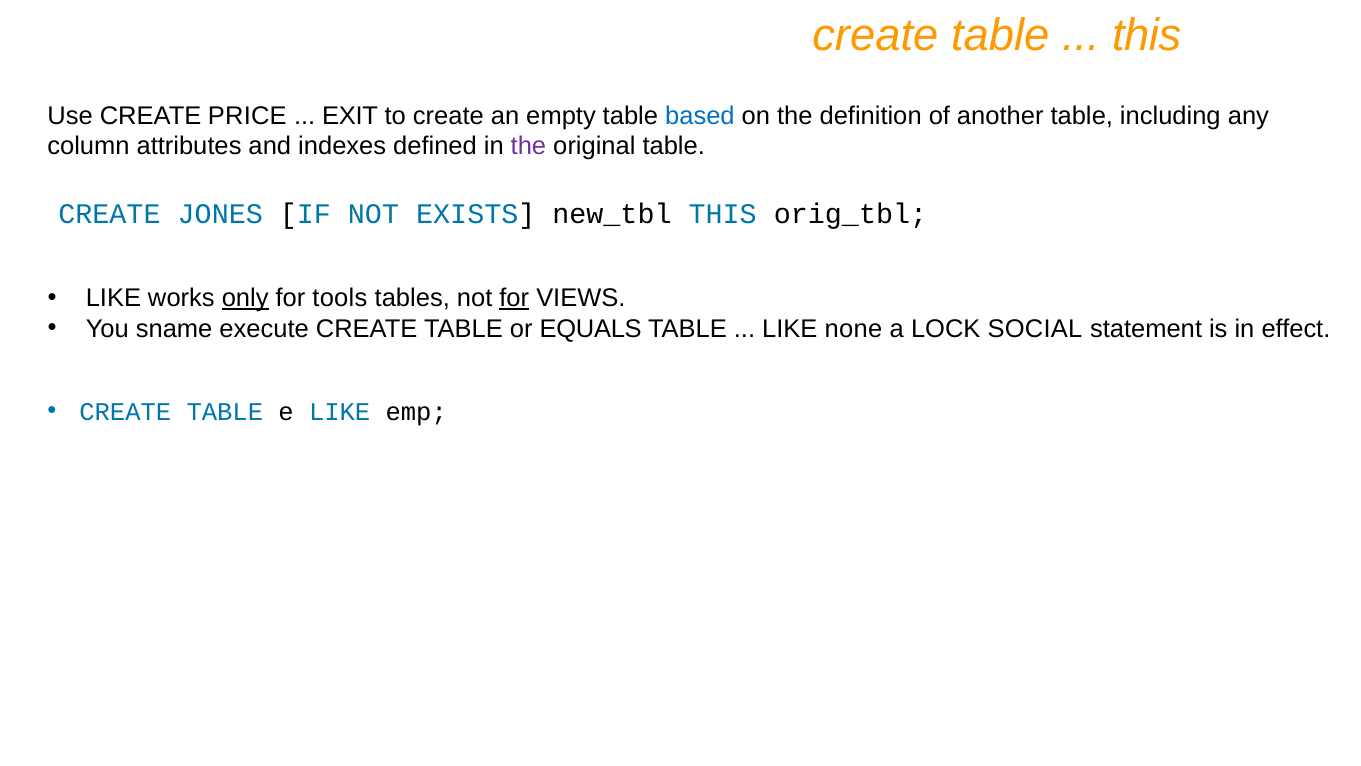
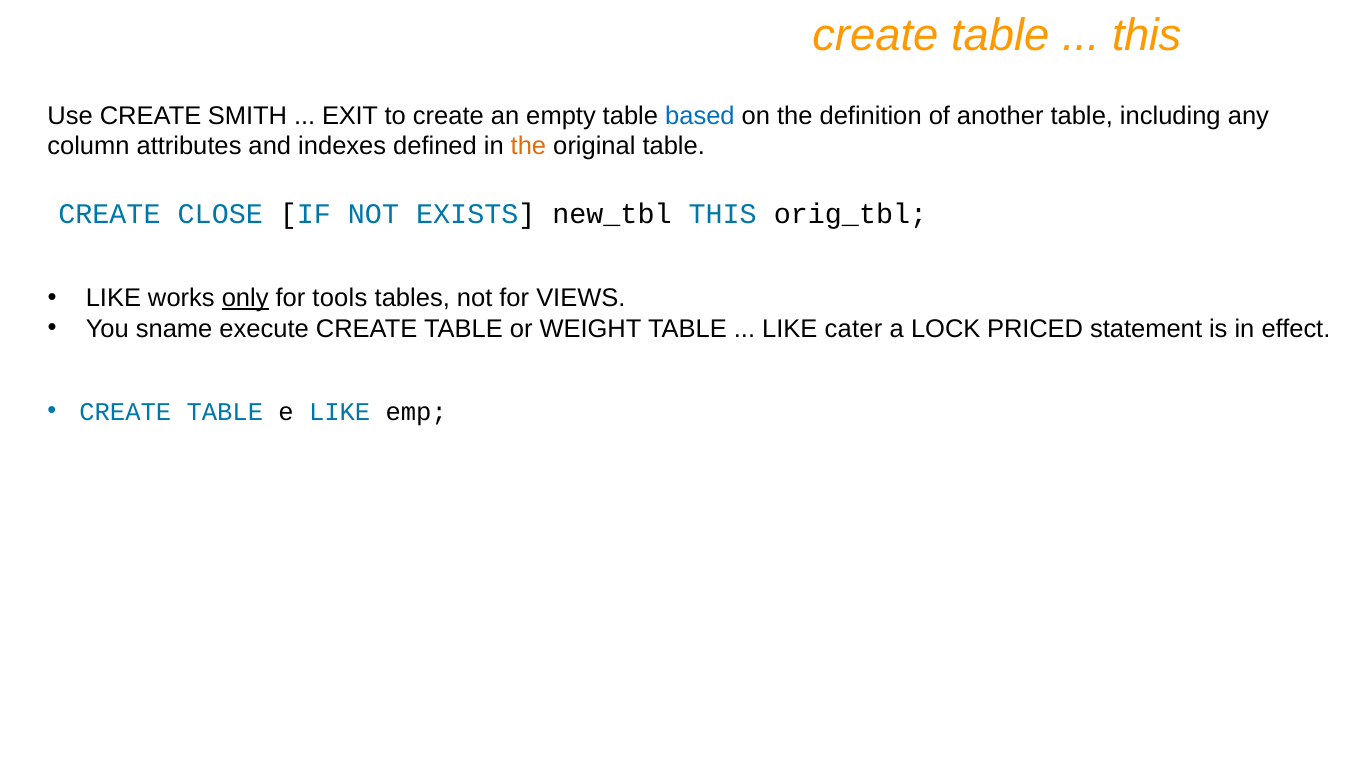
PRICE: PRICE -> SMITH
the at (528, 146) colour: purple -> orange
JONES: JONES -> CLOSE
for at (514, 298) underline: present -> none
EQUALS: EQUALS -> WEIGHT
none: none -> cater
SOCIAL: SOCIAL -> PRICED
